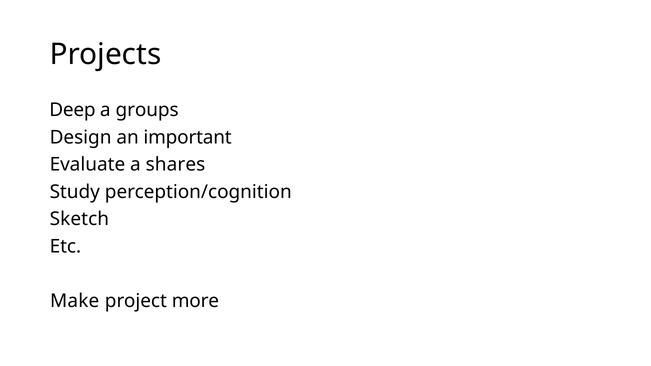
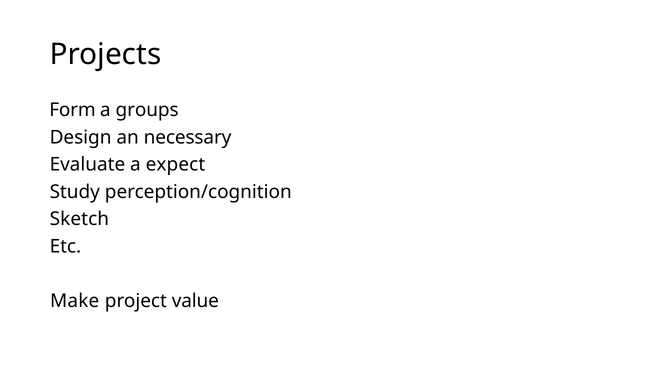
Deep: Deep -> Form
important: important -> necessary
shares: shares -> expect
more: more -> value
